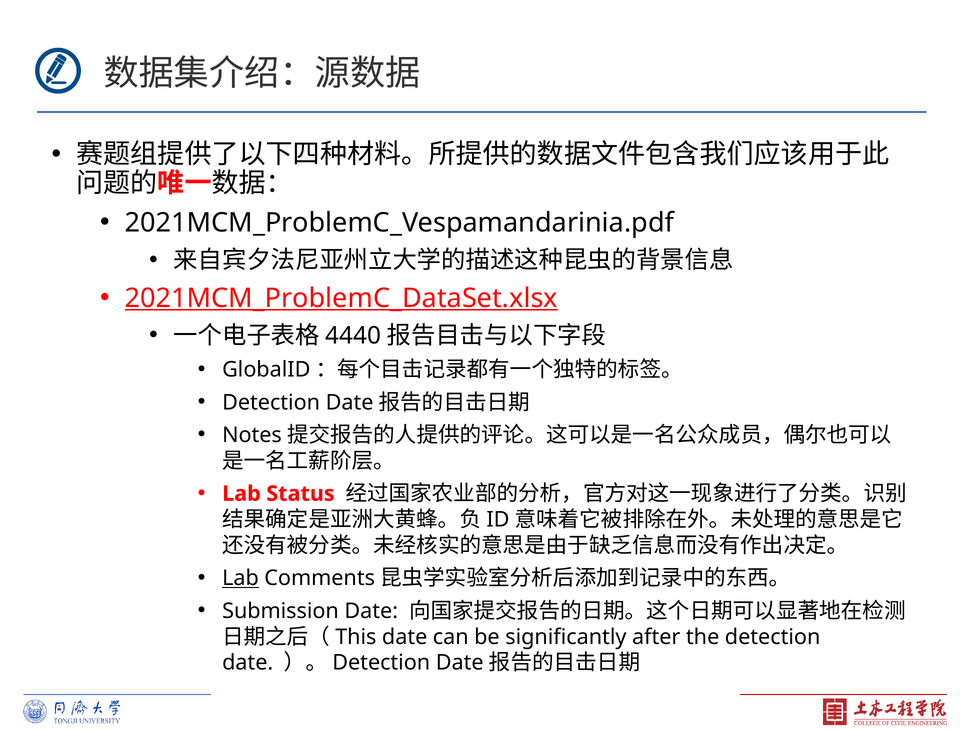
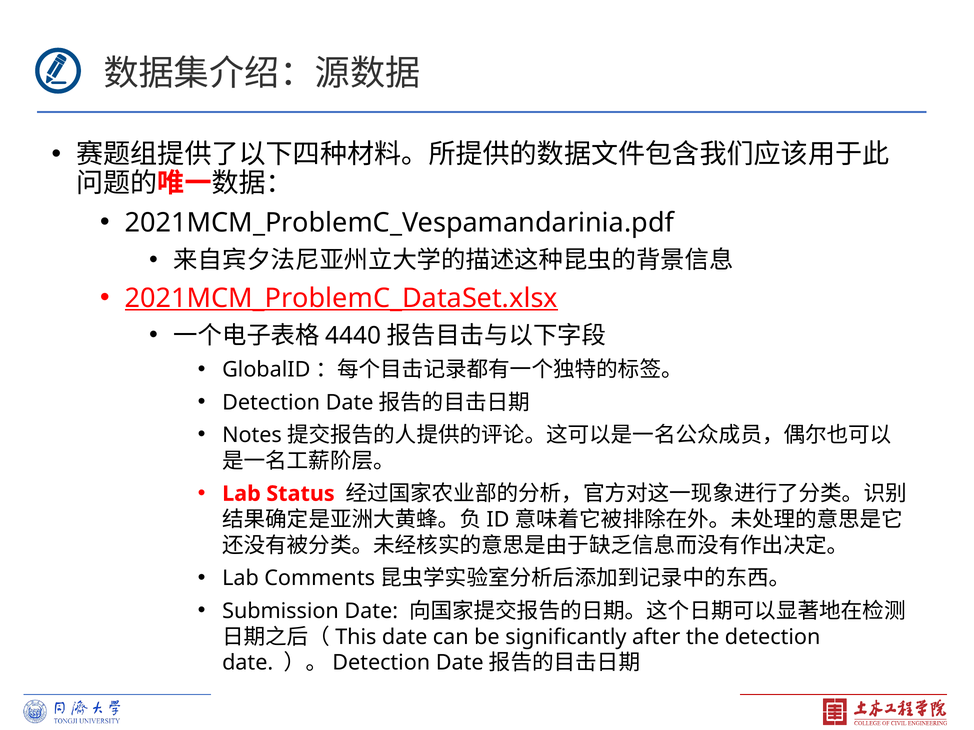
Lab at (241, 579) underline: present -> none
